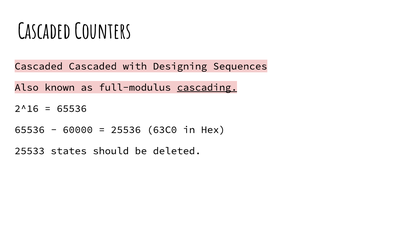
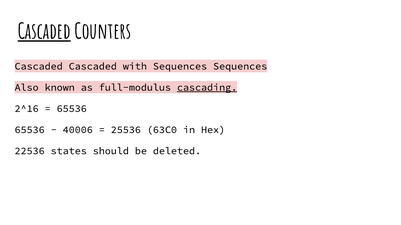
Cascaded at (44, 32) underline: none -> present
with Designing: Designing -> Sequences
60000: 60000 -> 40006
25533: 25533 -> 22536
